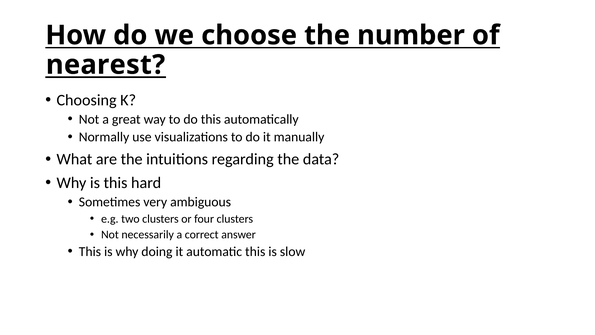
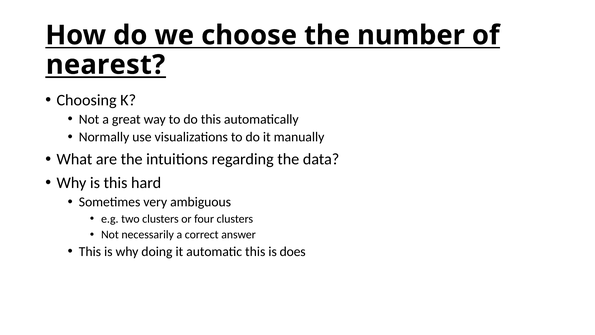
slow: slow -> does
